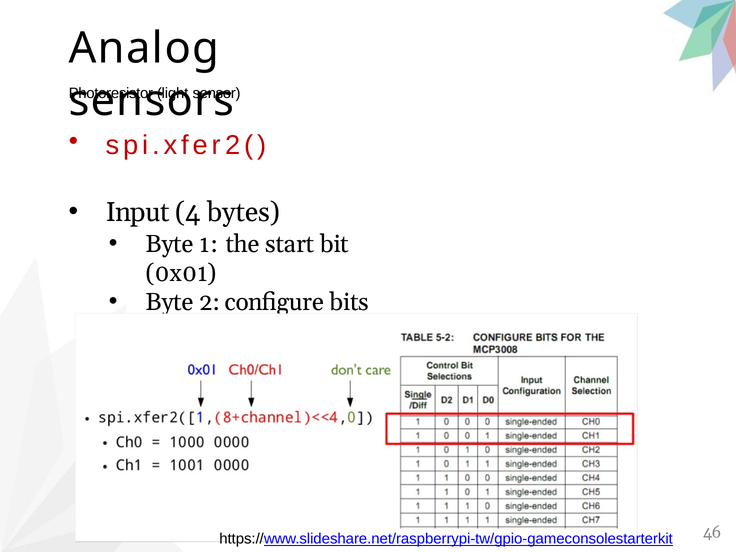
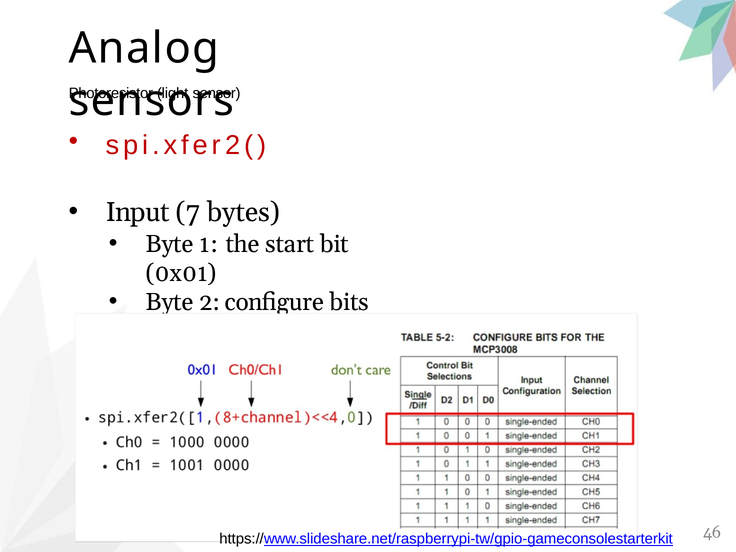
4: 4 -> 7
